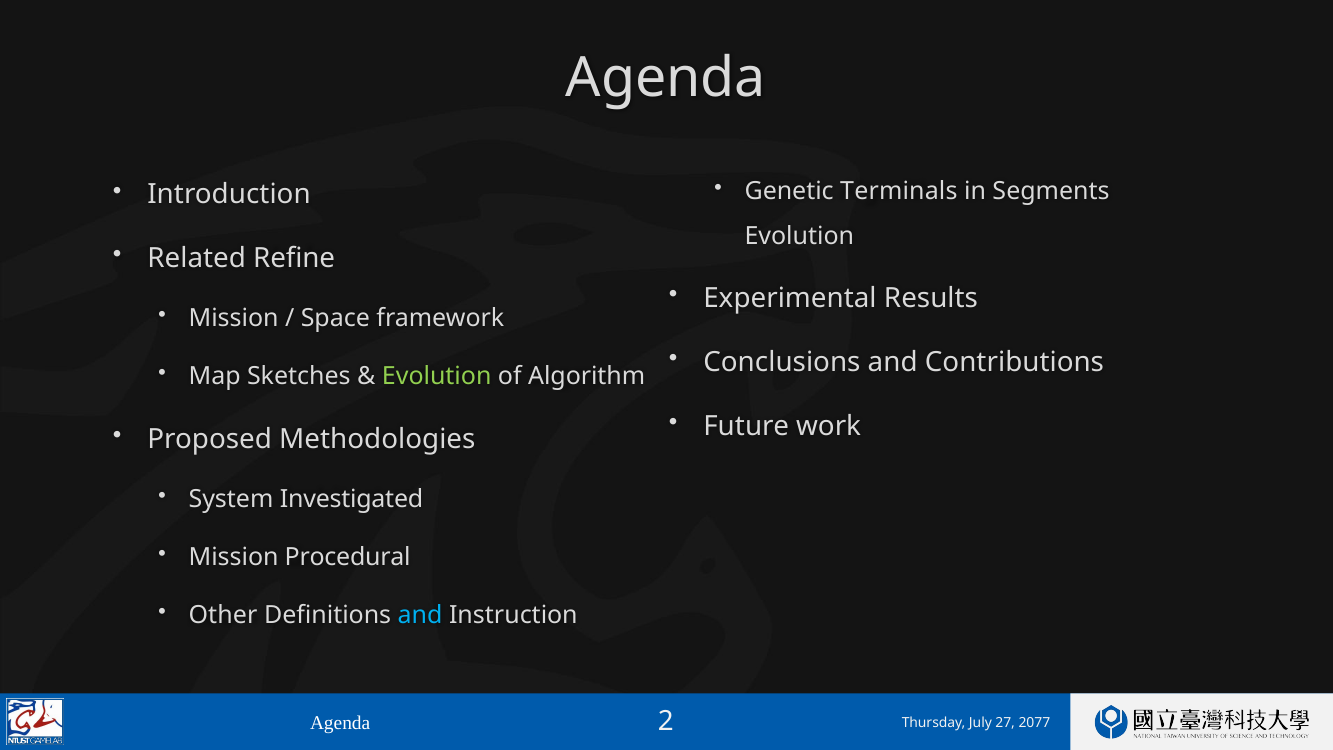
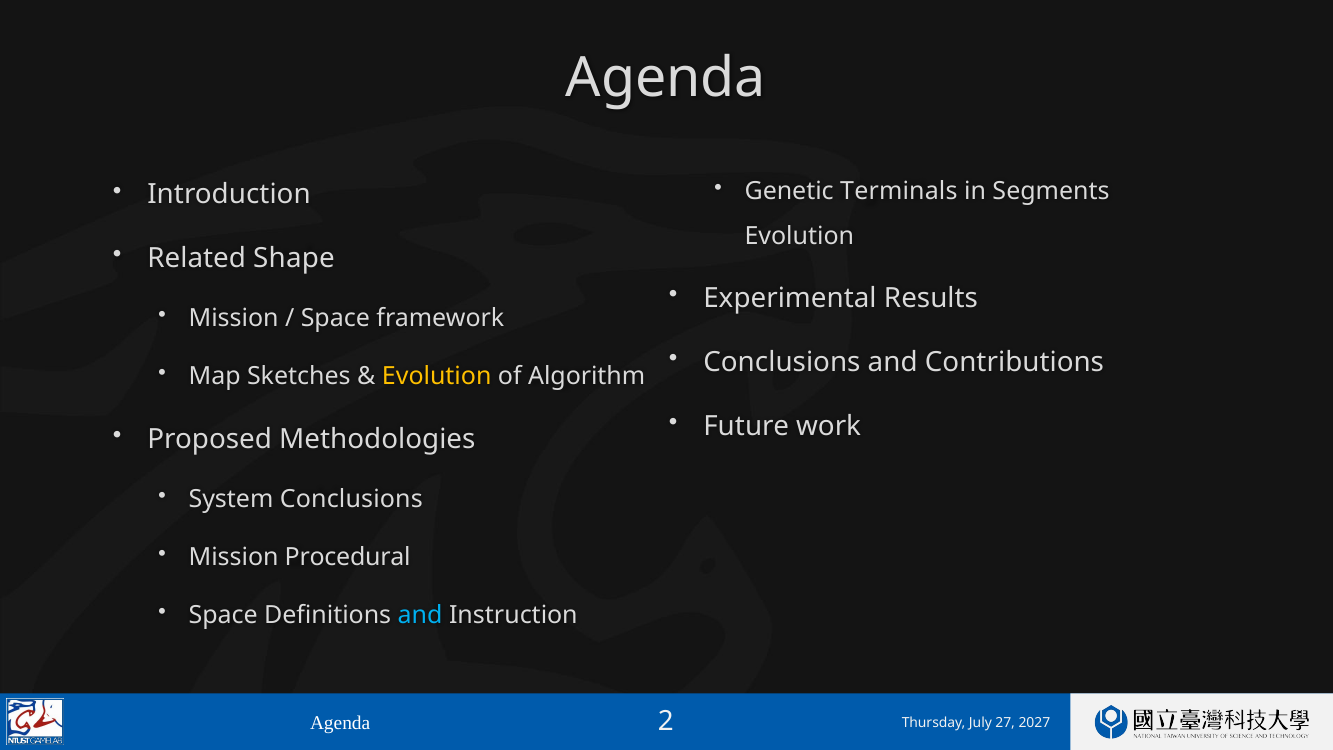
Refine: Refine -> Shape
Evolution at (437, 376) colour: light green -> yellow
System Investigated: Investigated -> Conclusions
Other at (223, 615): Other -> Space
2077: 2077 -> 2027
